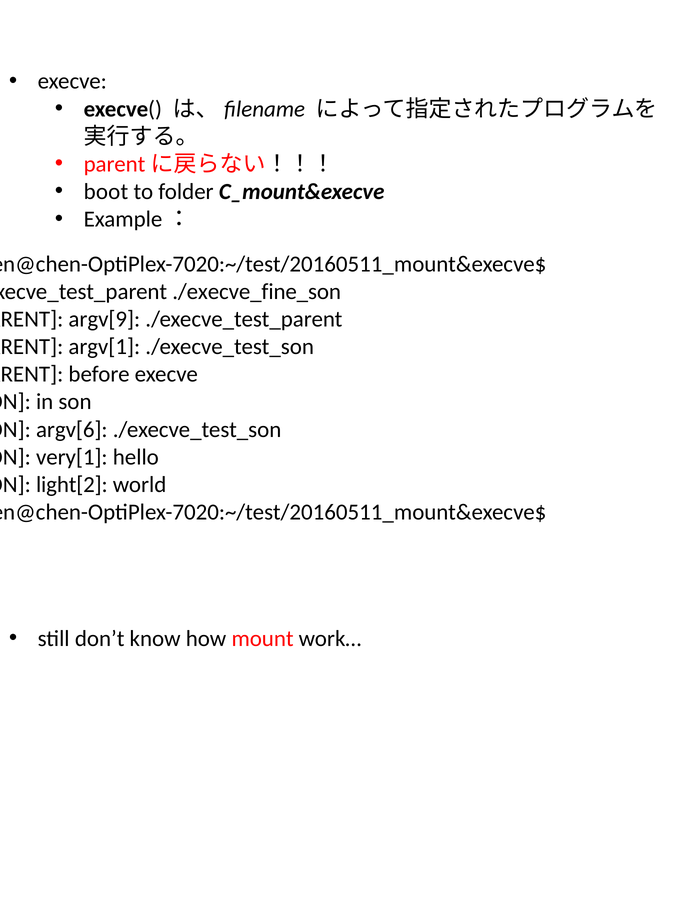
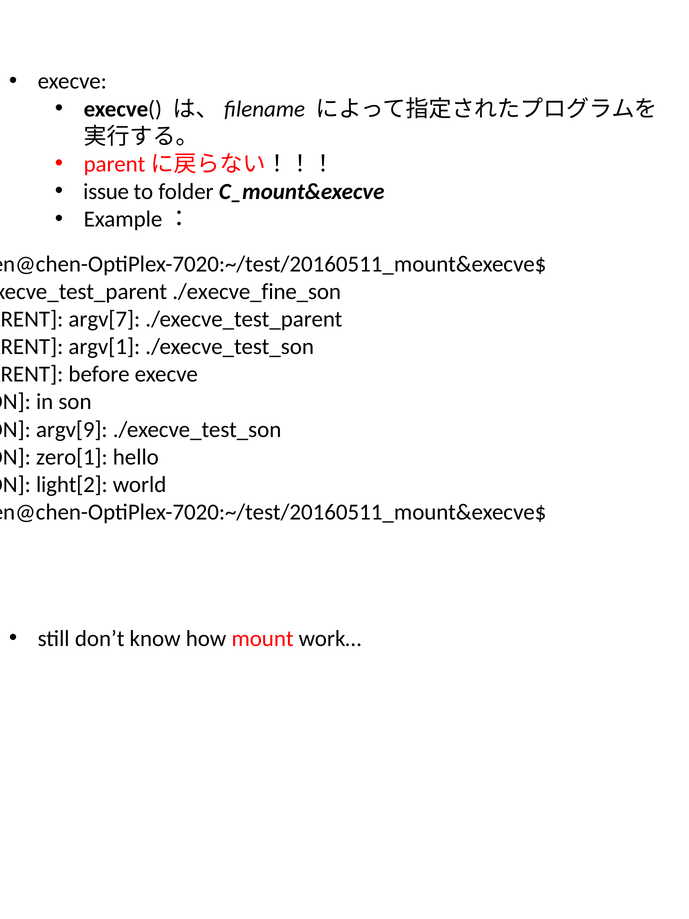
boot: boot -> issue
argv[9: argv[9 -> argv[7
argv[6: argv[6 -> argv[9
very[1: very[1 -> zero[1
